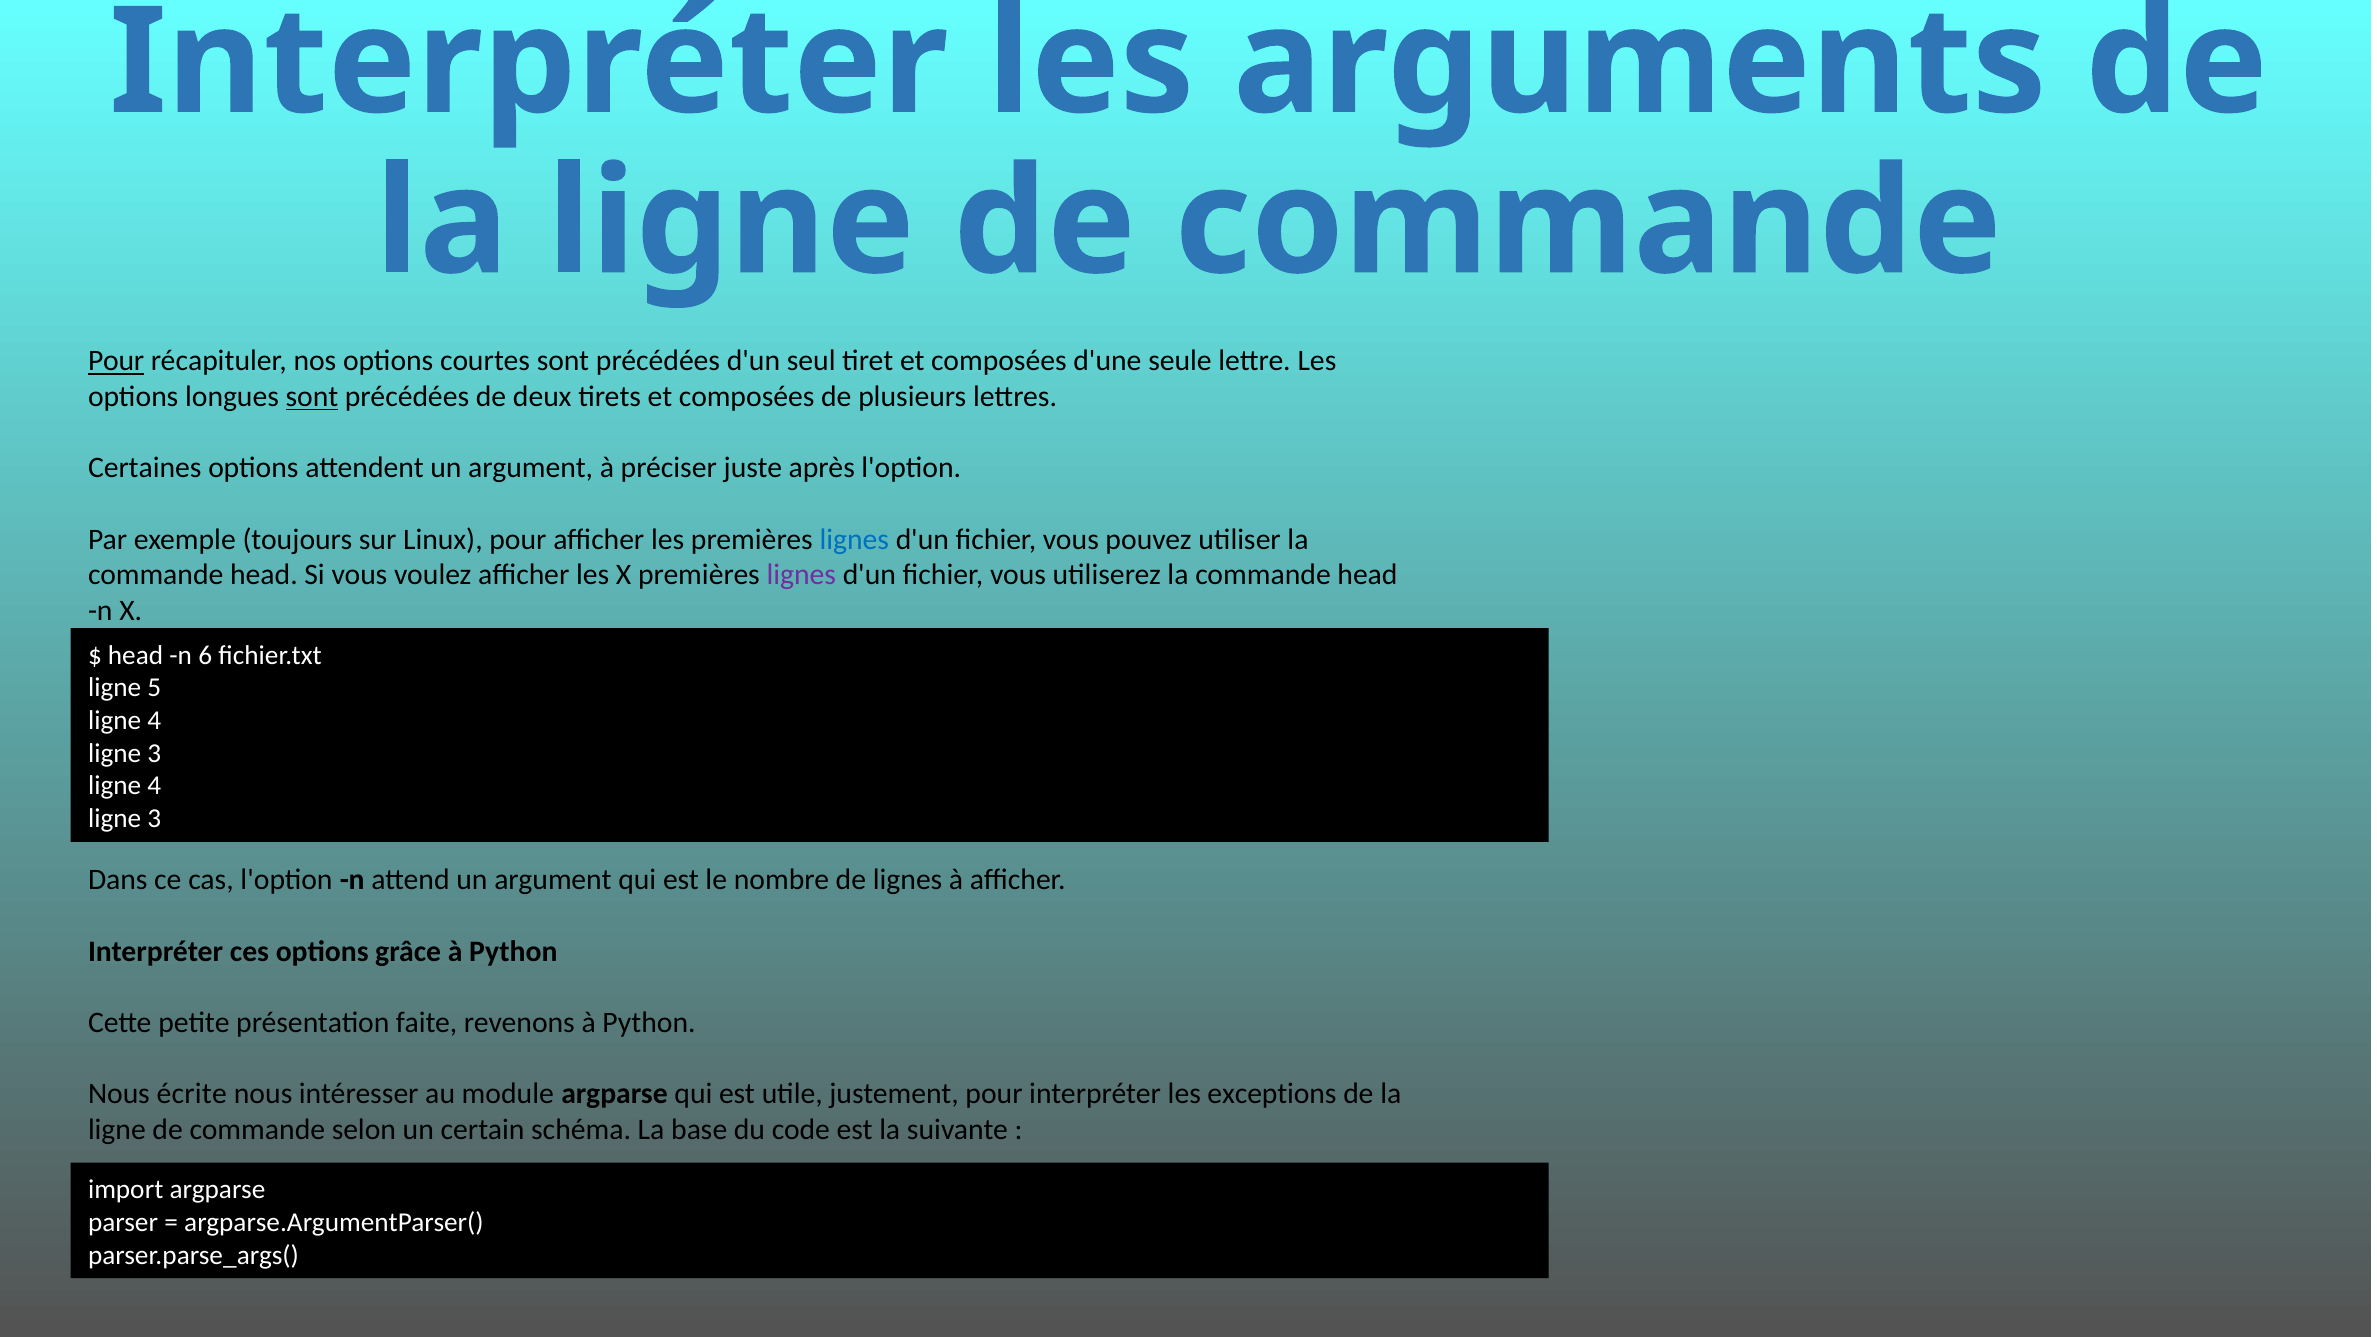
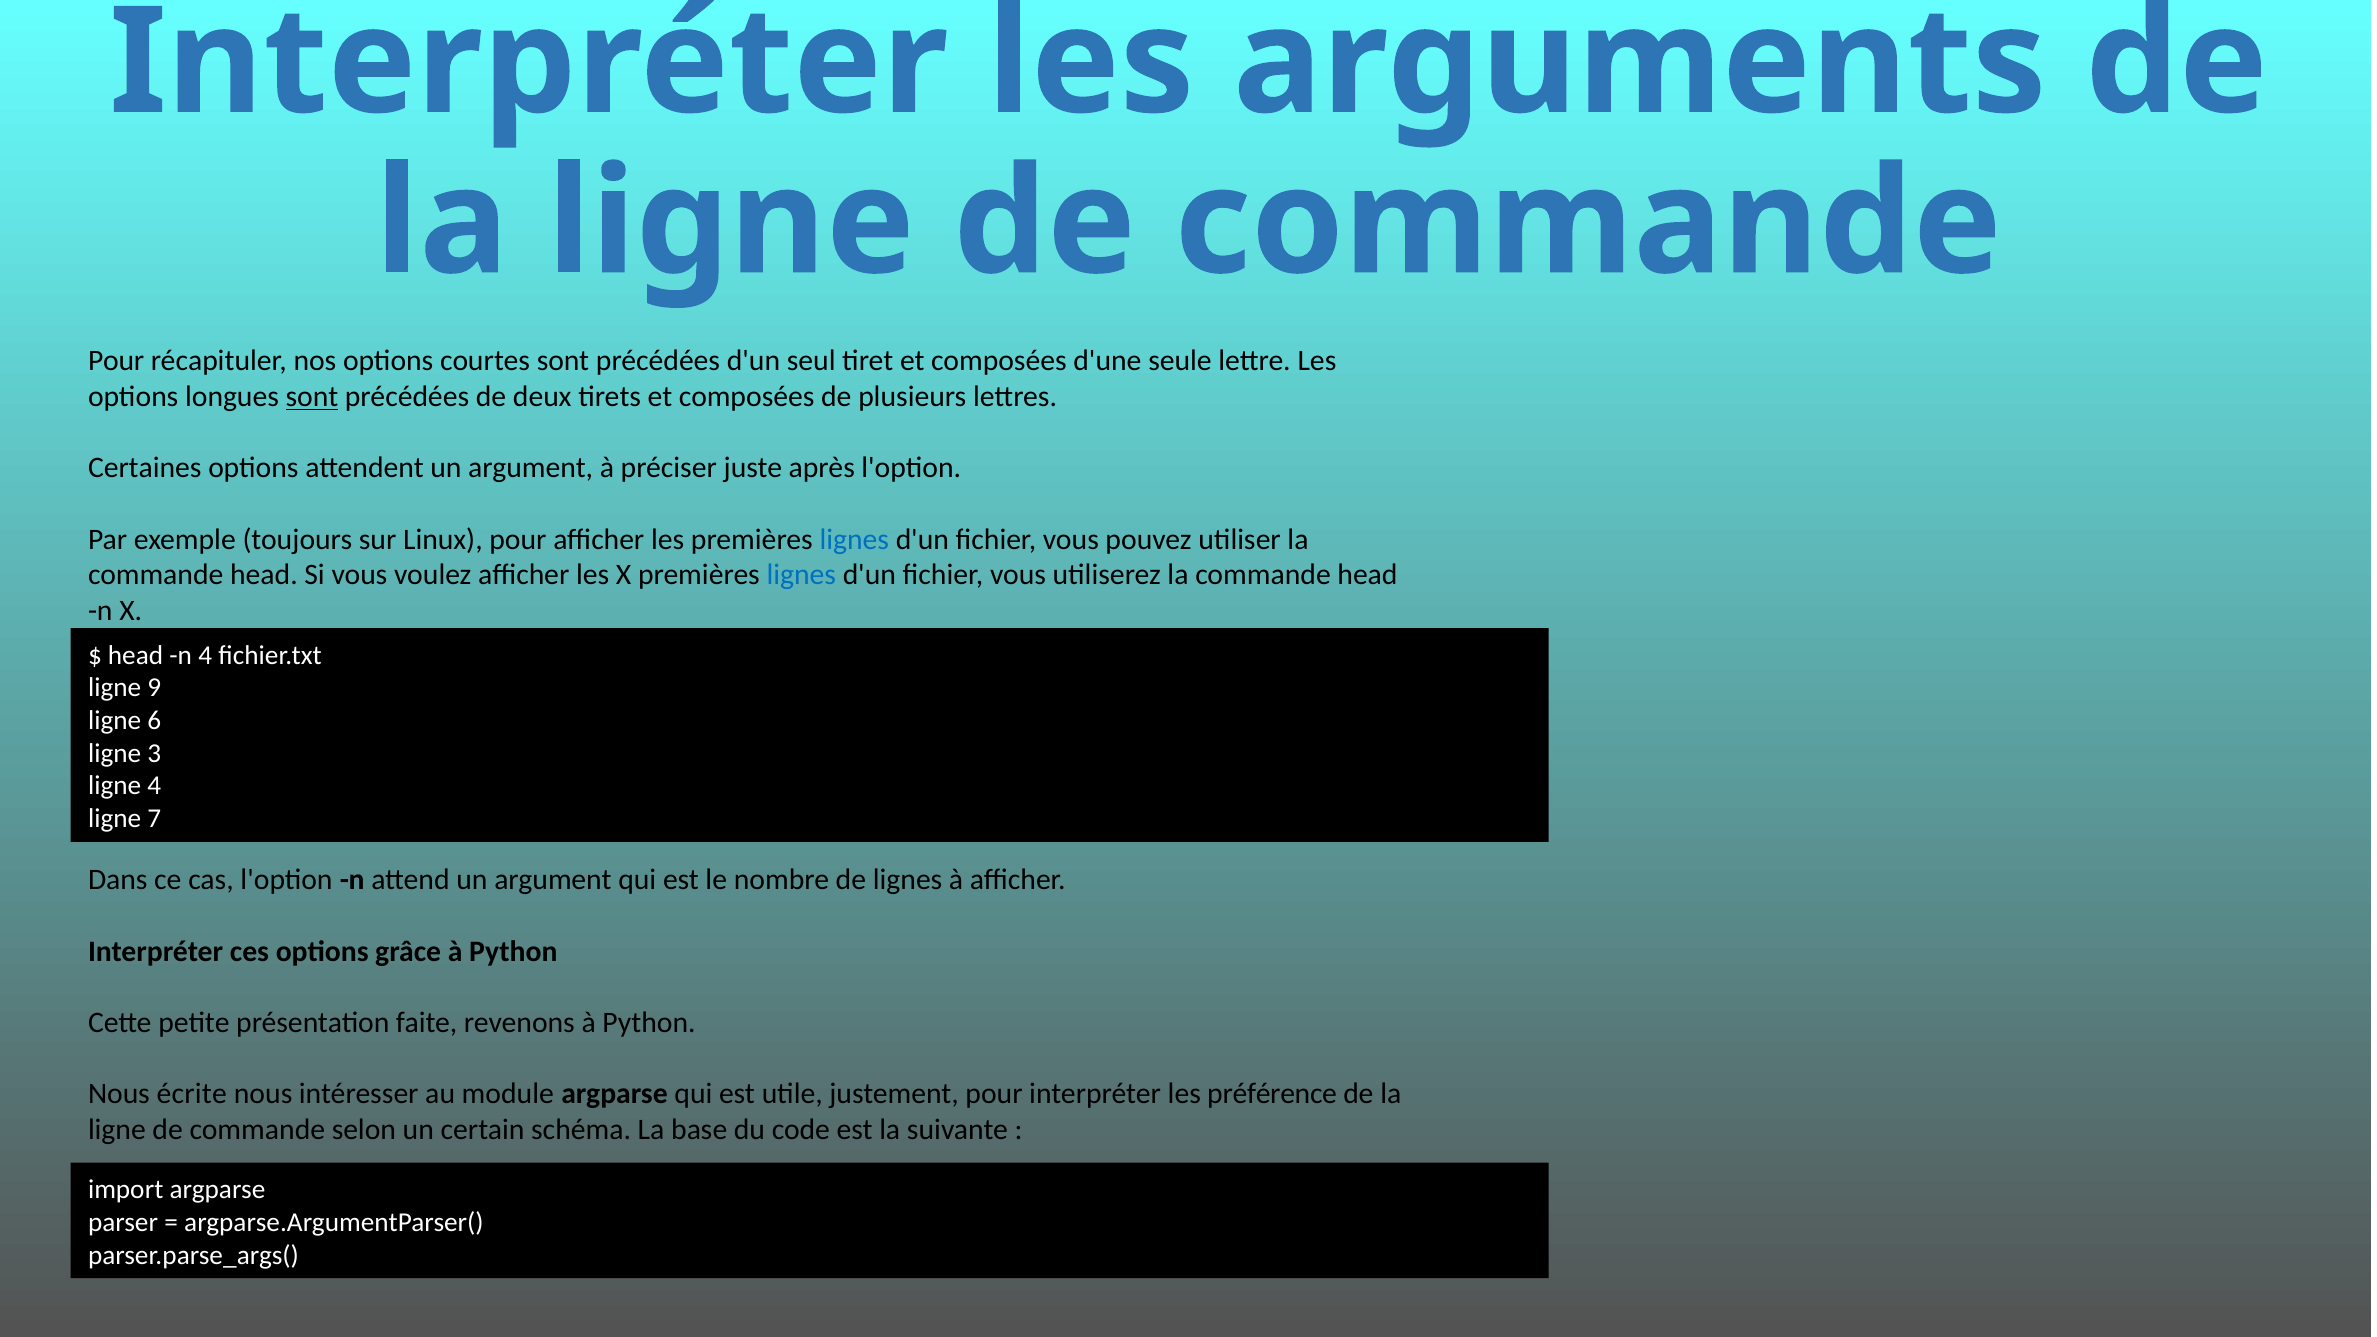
Pour at (116, 361) underline: present -> none
lignes at (801, 575) colour: purple -> blue
n 6: 6 -> 4
5: 5 -> 9
4 at (154, 721): 4 -> 6
3 at (154, 819): 3 -> 7
exceptions: exceptions -> préférence
